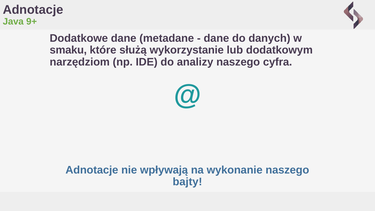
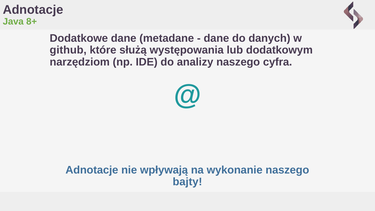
9+: 9+ -> 8+
smaku: smaku -> github
wykorzystanie: wykorzystanie -> występowania
